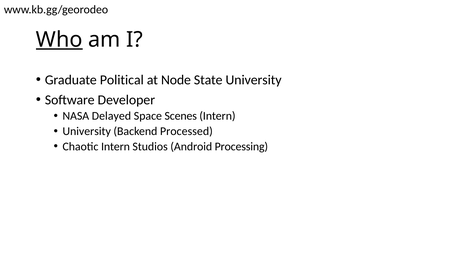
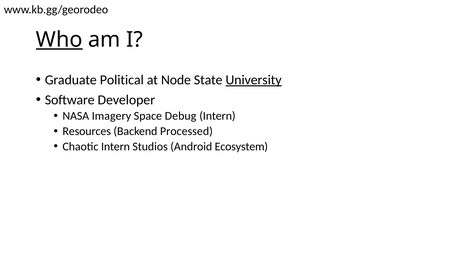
University at (254, 80) underline: none -> present
Delayed: Delayed -> Imagery
Scenes: Scenes -> Debug
University at (87, 131): University -> Resources
Processing: Processing -> Ecosystem
